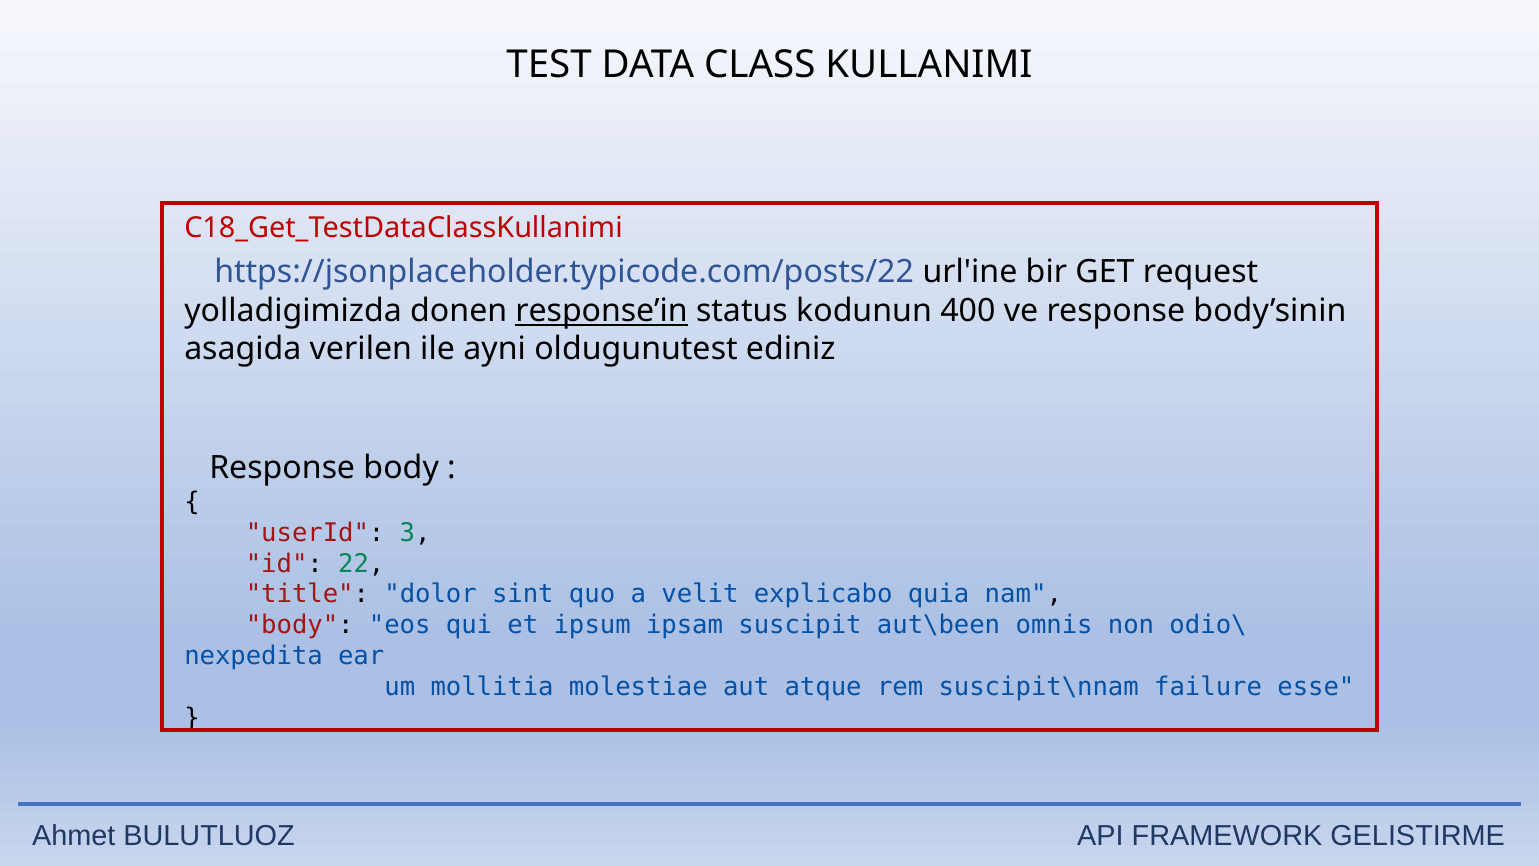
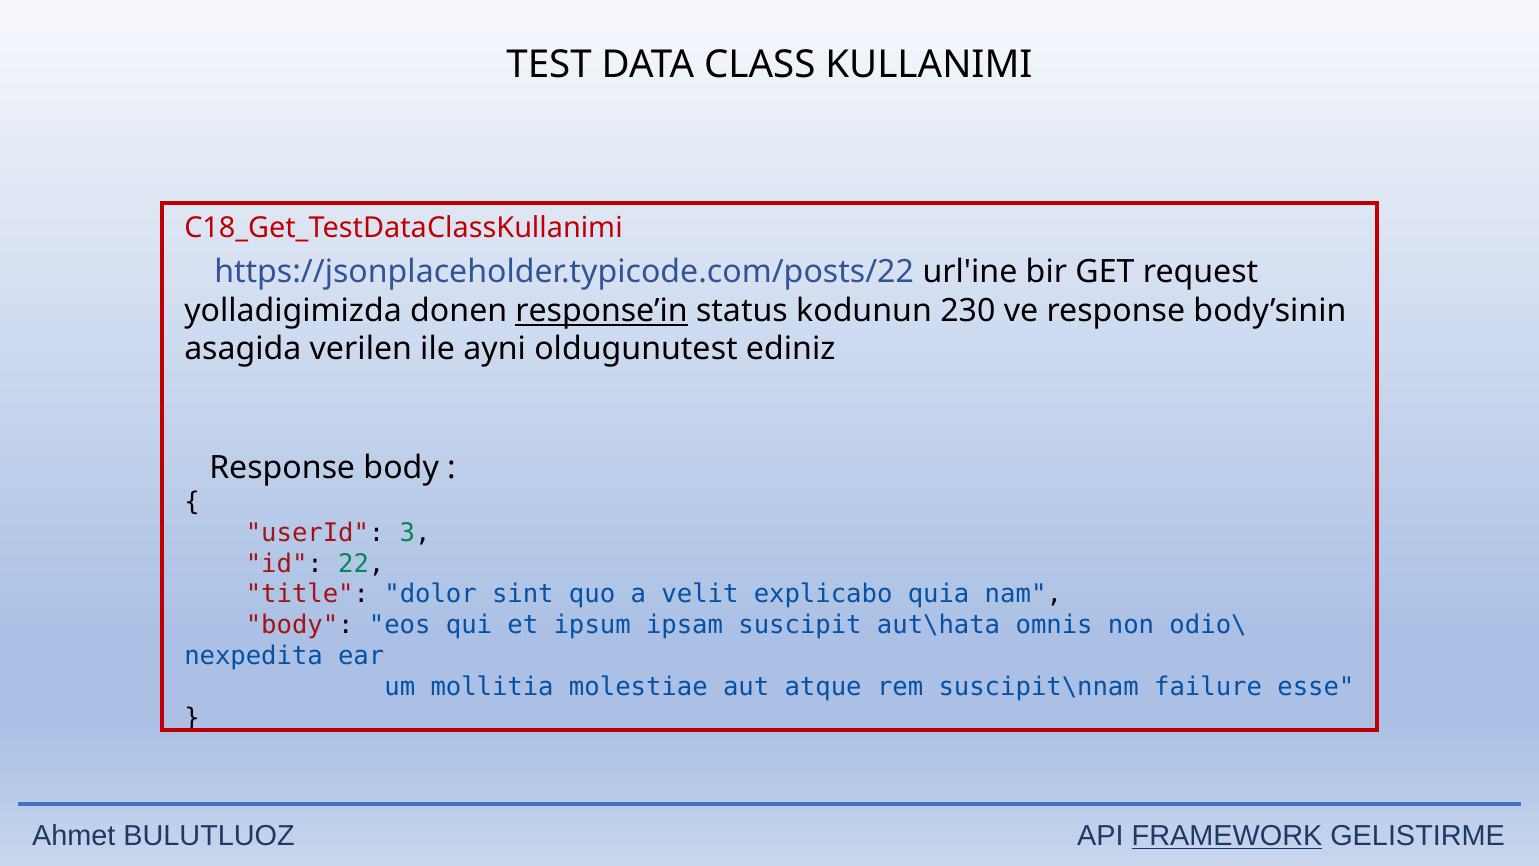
400: 400 -> 230
aut\been: aut\been -> aut\hata
FRAMEWORK underline: none -> present
